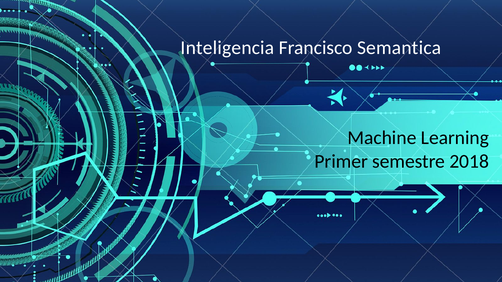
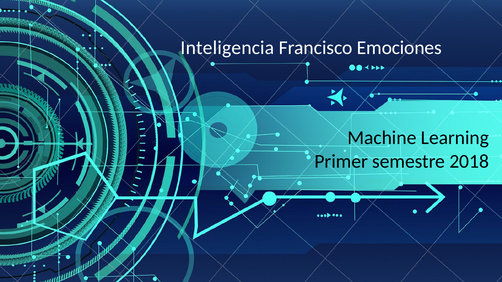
Semantica: Semantica -> Emociones
